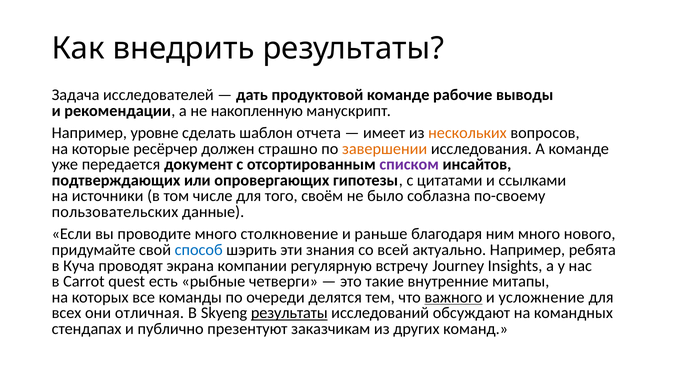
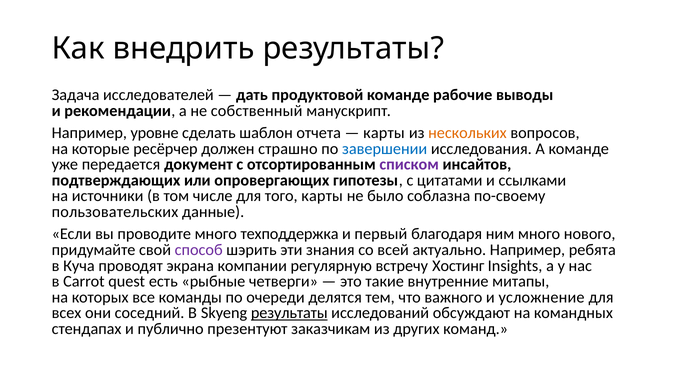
накопленную: накопленную -> собственный
имеет at (384, 133): имеет -> карты
завершении colour: orange -> blue
того своём: своём -> карты
столкновение: столкновение -> техподдержка
раньше: раньше -> первый
способ colour: blue -> purple
Journey: Journey -> Хостинг
важного underline: present -> none
отличная: отличная -> соседний
